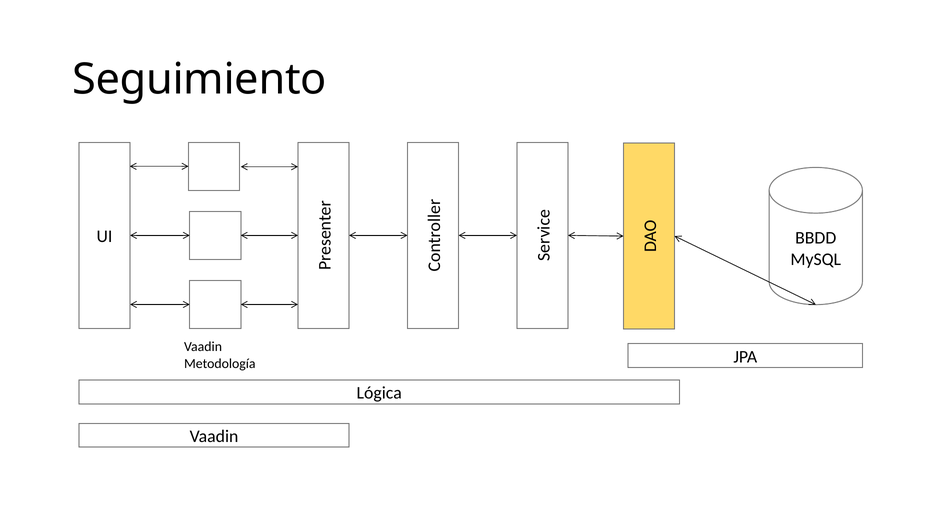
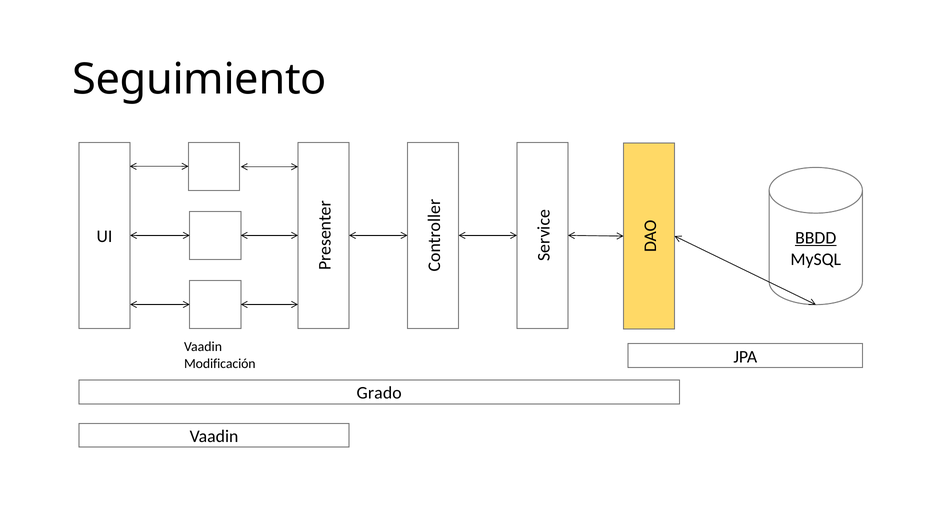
BBDD underline: none -> present
Metodología: Metodología -> Modificación
Lógica: Lógica -> Grado
